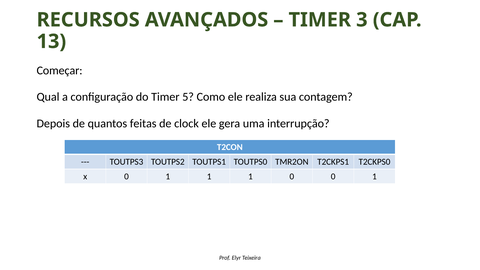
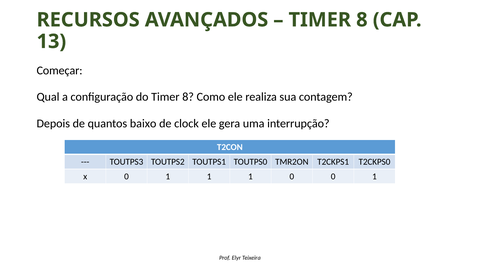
3 at (362, 20): 3 -> 8
do Timer 5: 5 -> 8
feitas: feitas -> baixo
